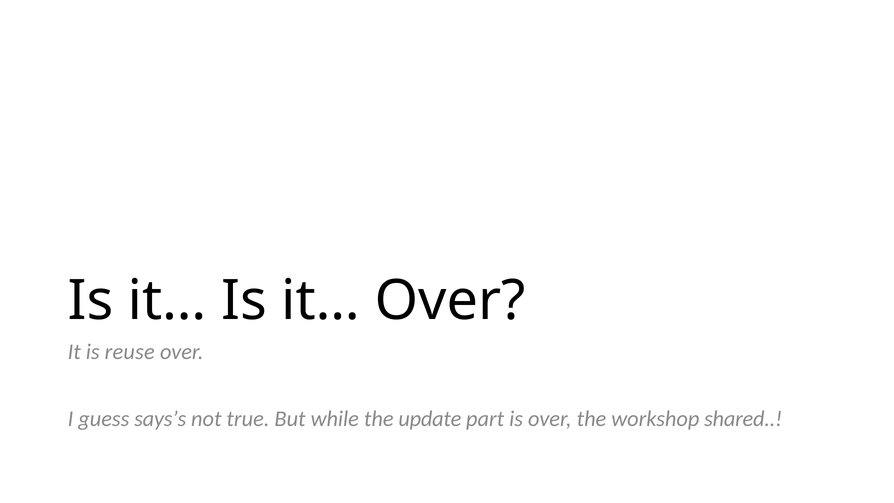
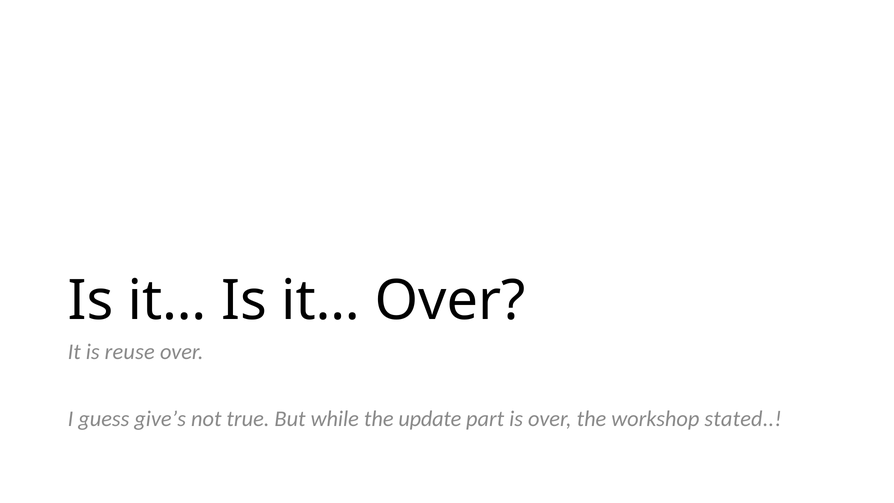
says’s: says’s -> give’s
shared: shared -> stated
